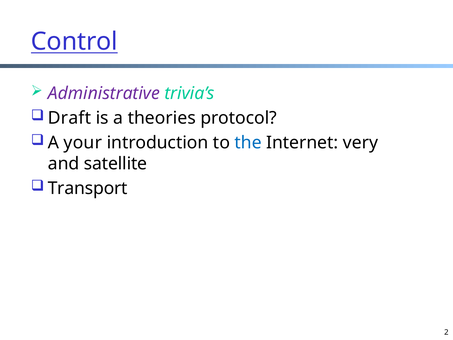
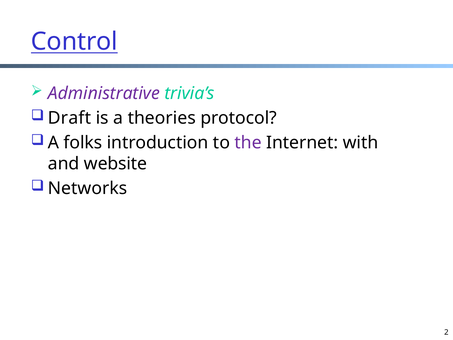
your: your -> folks
the colour: blue -> purple
very: very -> with
satellite: satellite -> website
Transport: Transport -> Networks
